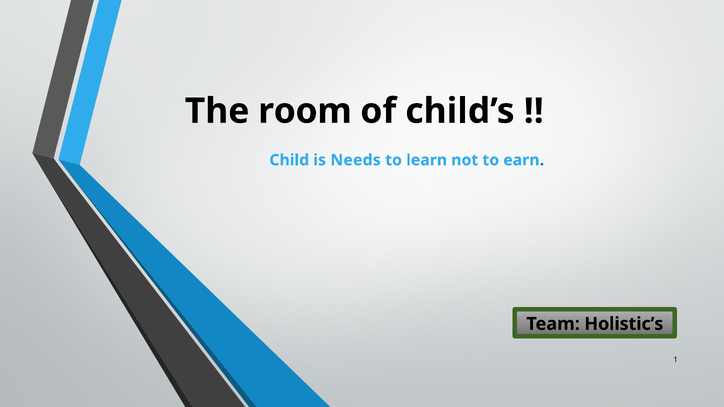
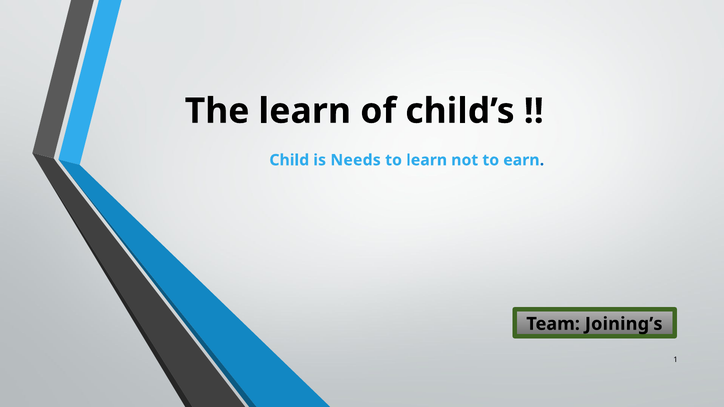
The room: room -> learn
Holistic’s: Holistic’s -> Joining’s
